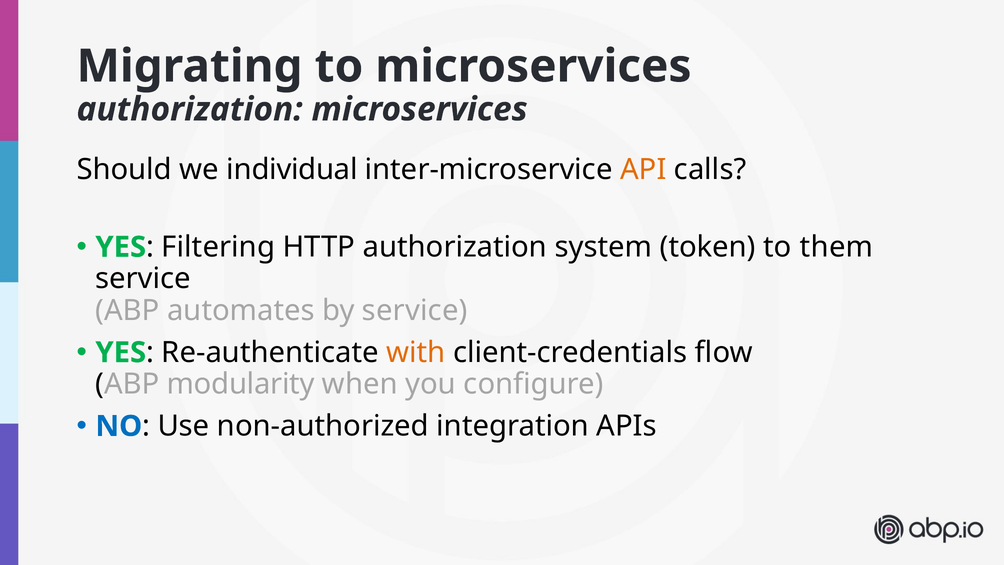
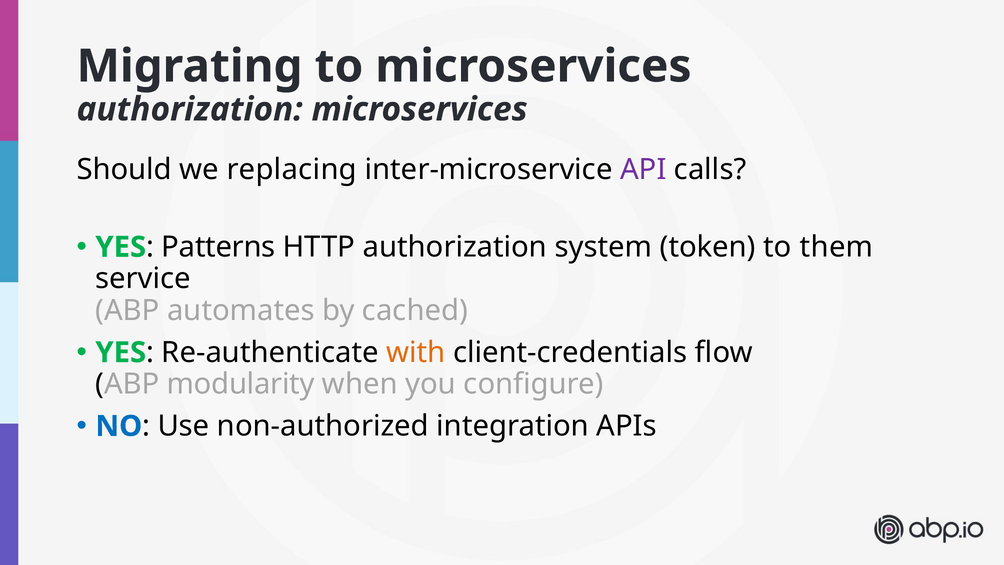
individual: individual -> replacing
API colour: orange -> purple
Filtering: Filtering -> Patterns
by service: service -> cached
